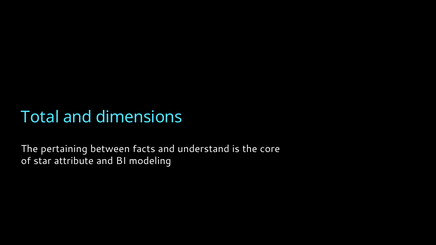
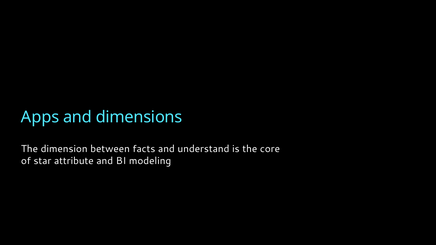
Total: Total -> Apps
pertaining: pertaining -> dimension
